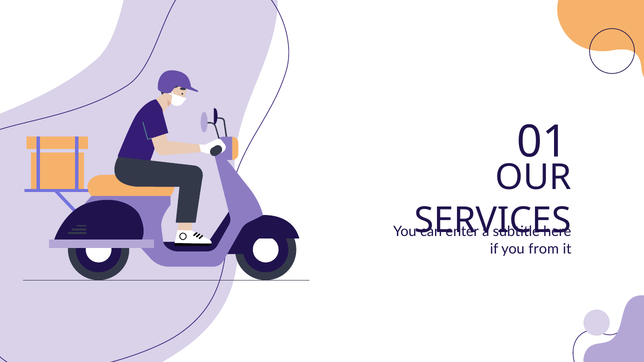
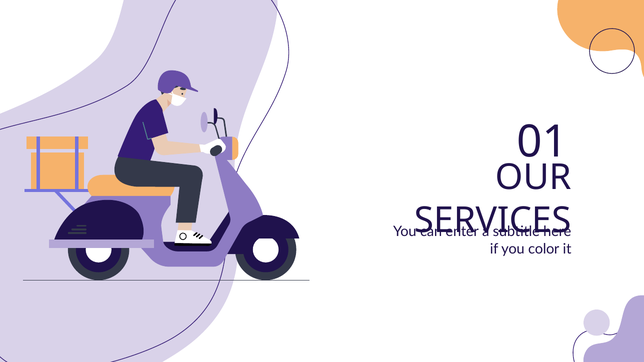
from: from -> color
